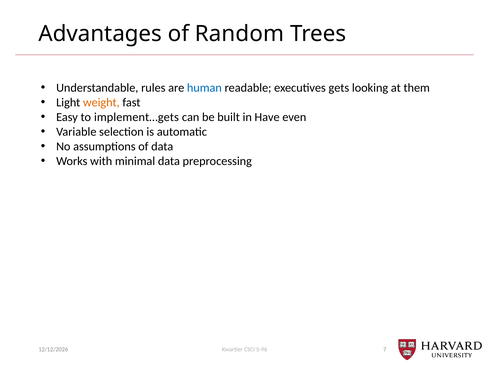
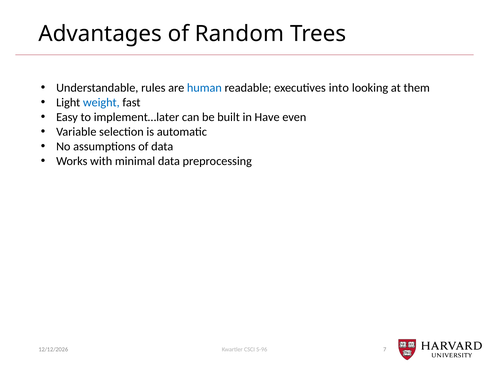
gets: gets -> into
weight colour: orange -> blue
implement…gets: implement…gets -> implement…later
